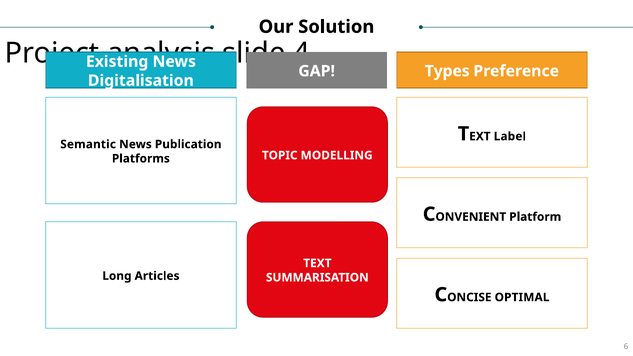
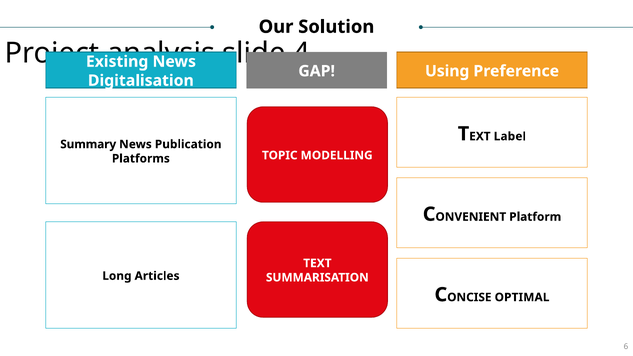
Types: Types -> Using
Semantic: Semantic -> Summary
